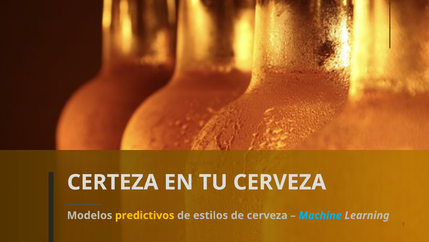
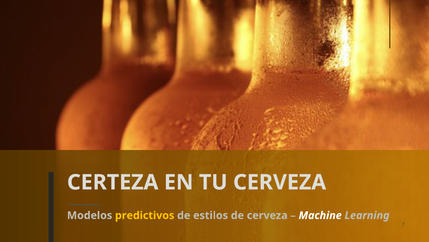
Machine colour: light blue -> white
